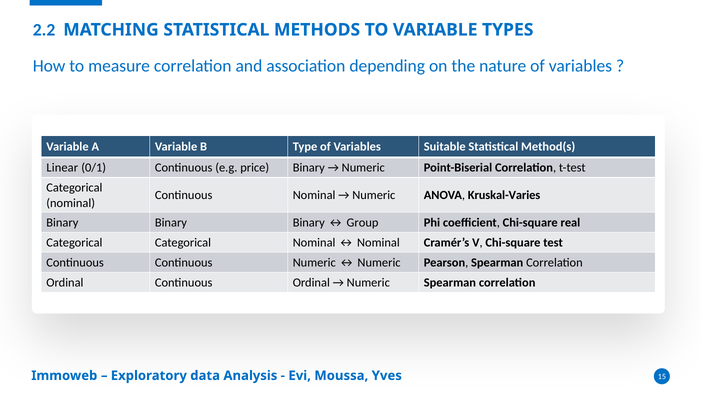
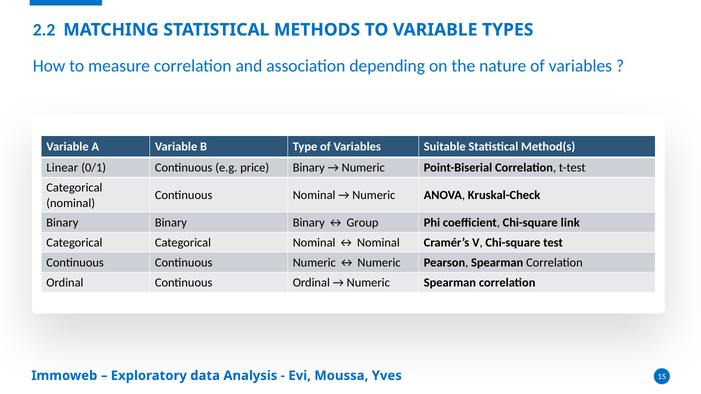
Kruskal-Varies: Kruskal-Varies -> Kruskal-Check
real: real -> link
